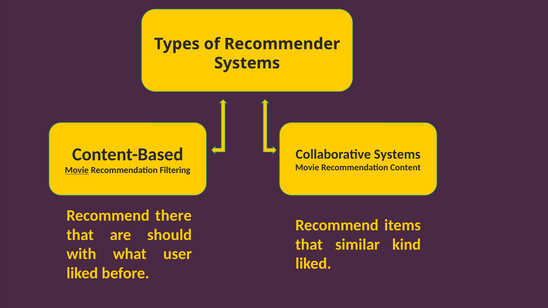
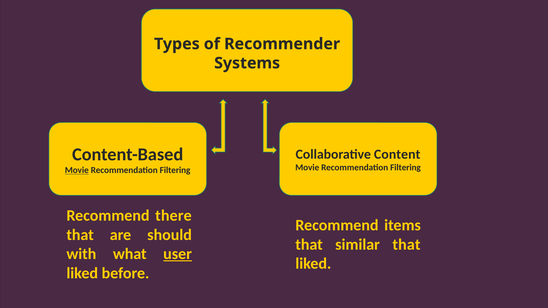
Collaborative Systems: Systems -> Content
Content at (405, 168): Content -> Filtering
similar kind: kind -> that
user underline: none -> present
